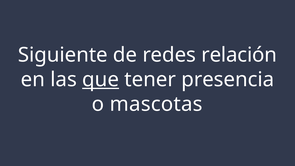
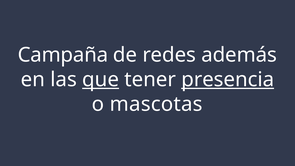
Siguiente: Siguiente -> Campaña
relación: relación -> además
presencia underline: none -> present
